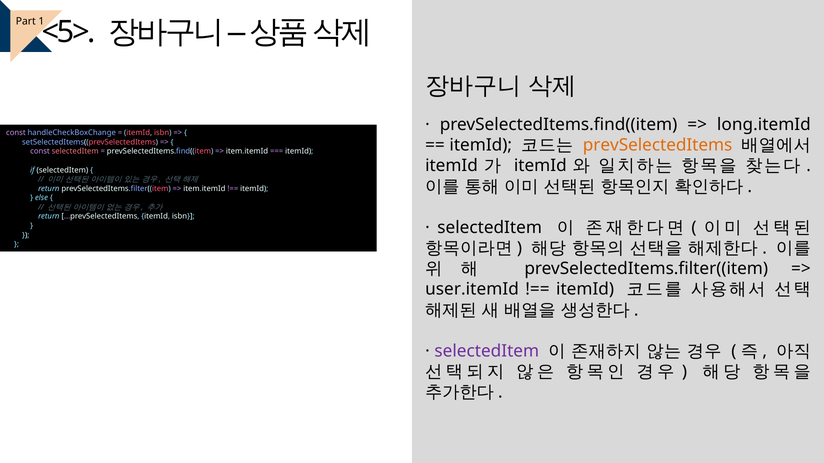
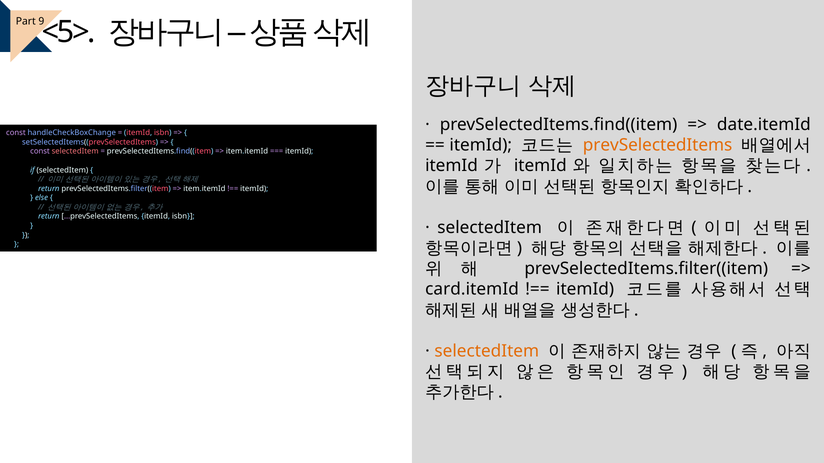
1: 1 -> 9
long.itemId: long.itemId -> date.itemId
user.itemId: user.itemId -> card.itemId
selectedItem at (487, 351) colour: purple -> orange
